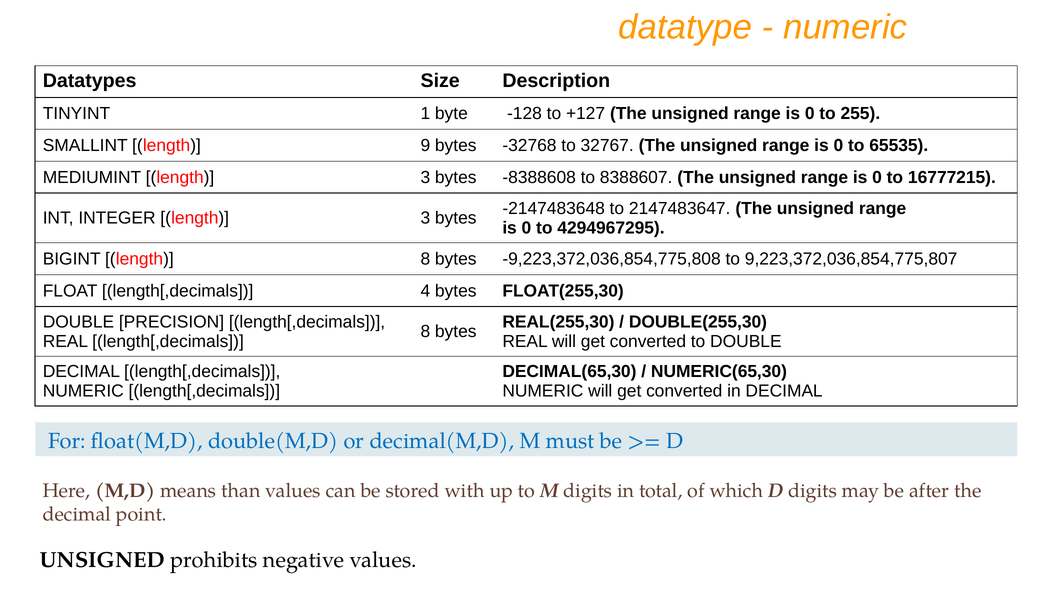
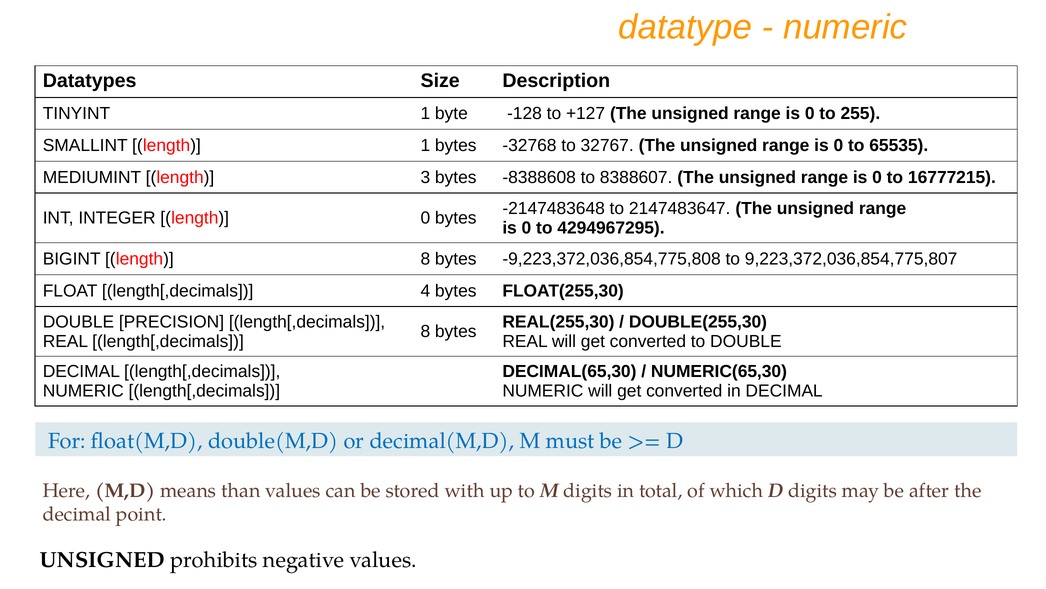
length 9: 9 -> 1
INTEGER length 3: 3 -> 0
